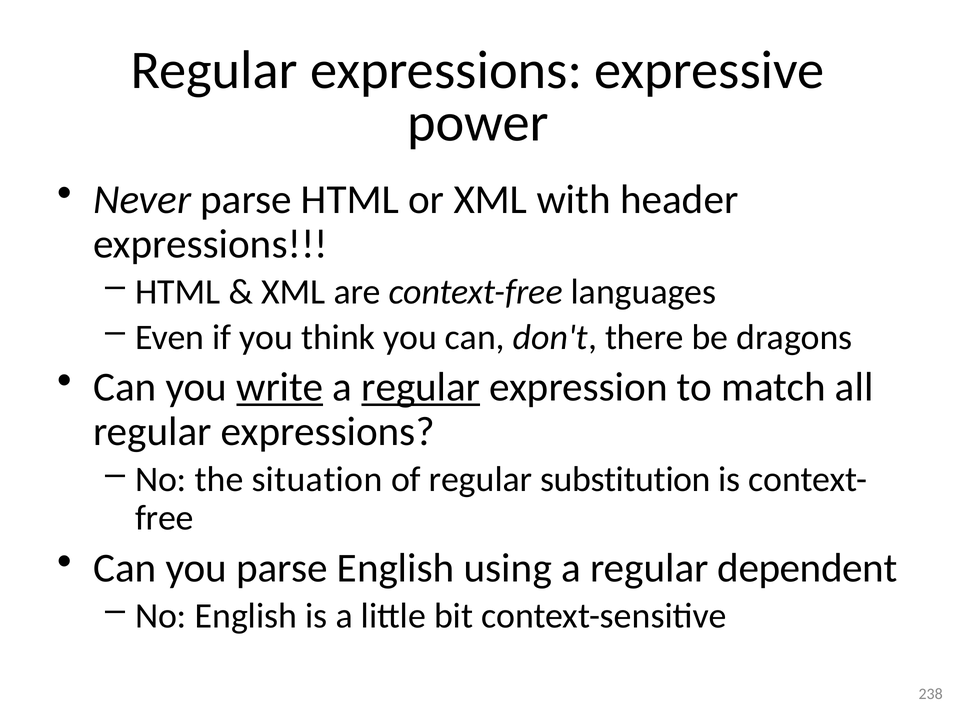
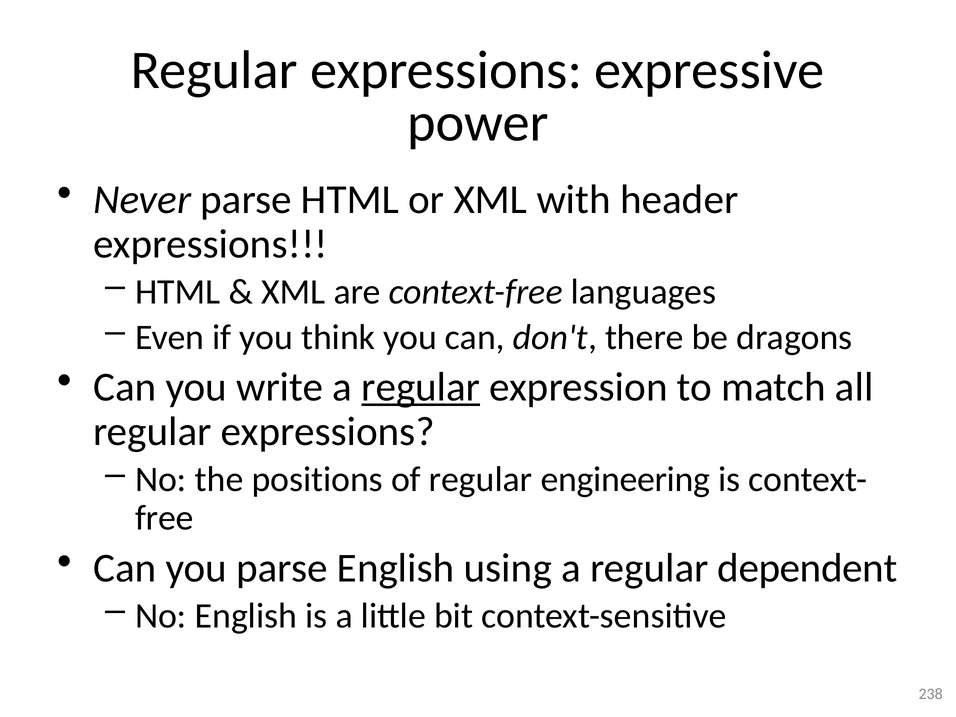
write underline: present -> none
situation: situation -> positions
substitution: substitution -> engineering
